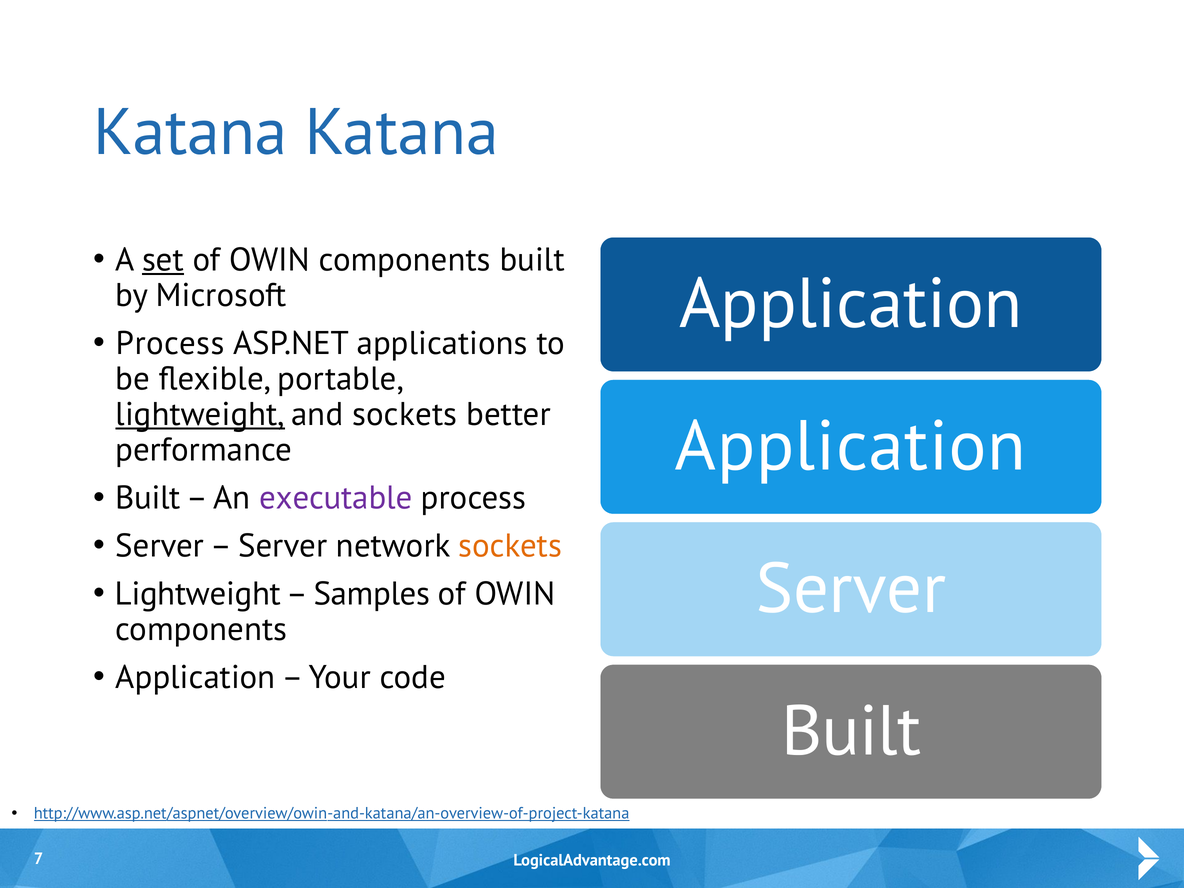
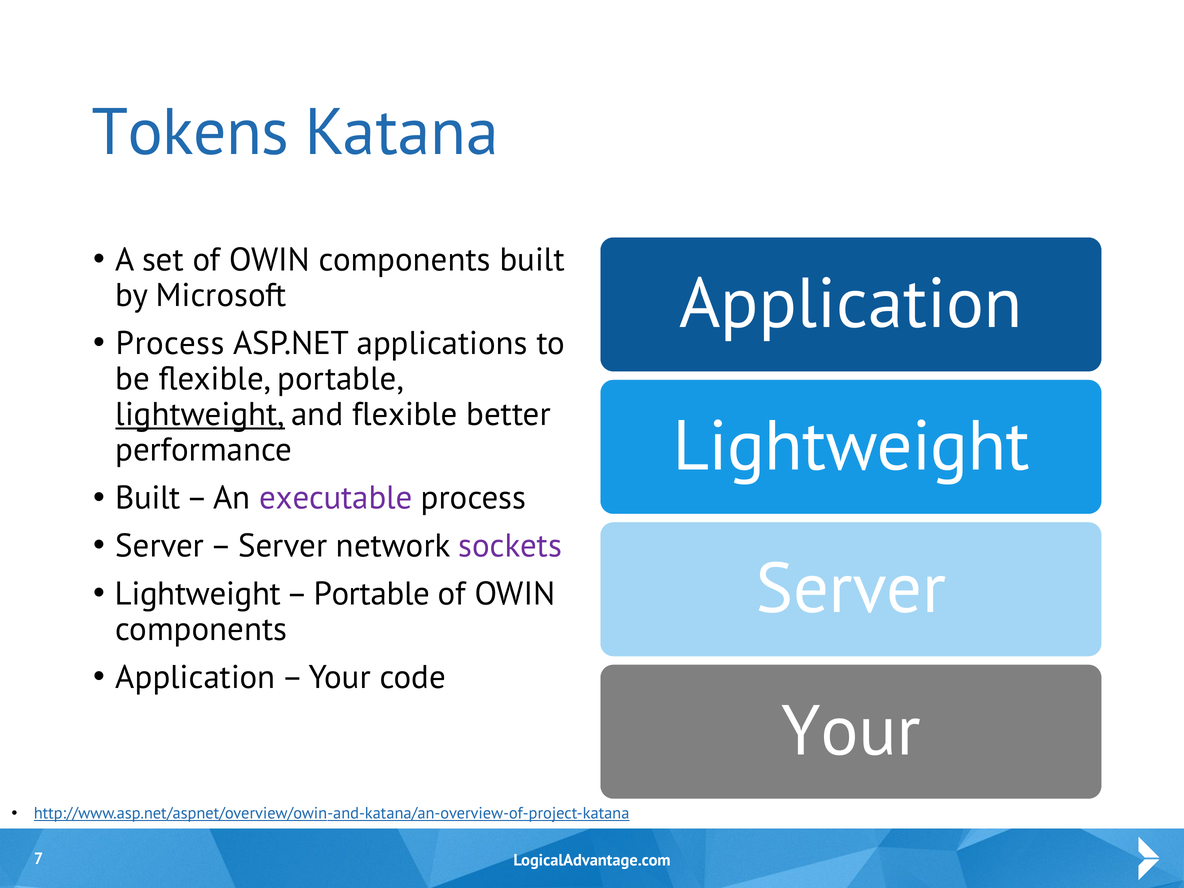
Katana at (190, 133): Katana -> Tokens
set underline: present -> none
and sockets: sockets -> flexible
Application at (851, 446): Application -> Lightweight
sockets at (510, 546) colour: orange -> purple
Samples at (372, 594): Samples -> Portable
Built at (851, 731): Built -> Your
